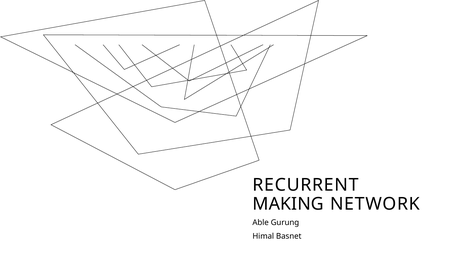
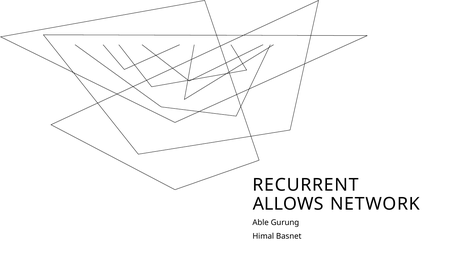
MAKING: MAKING -> ALLOWS
